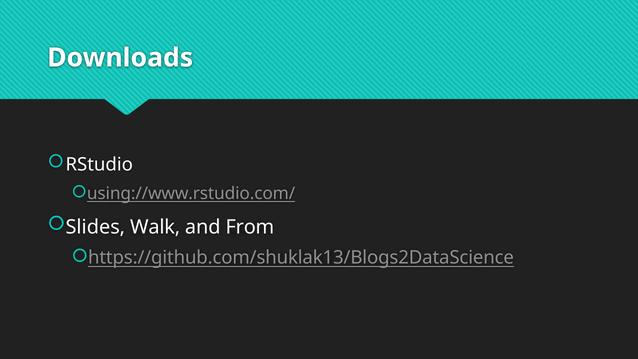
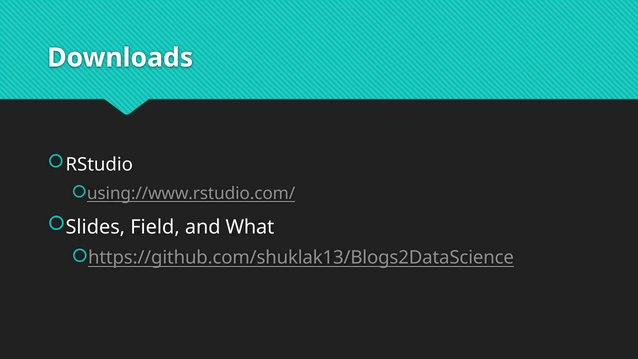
Walk: Walk -> Field
From: From -> What
